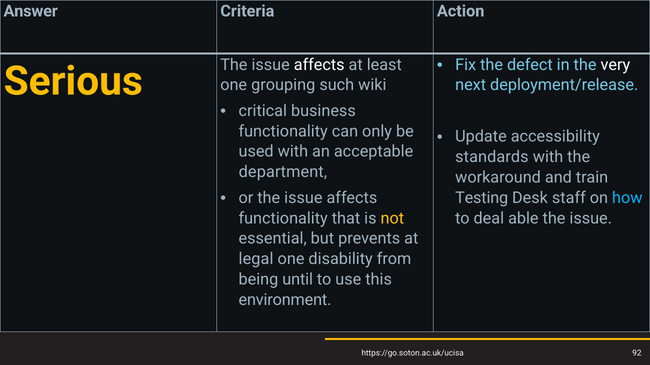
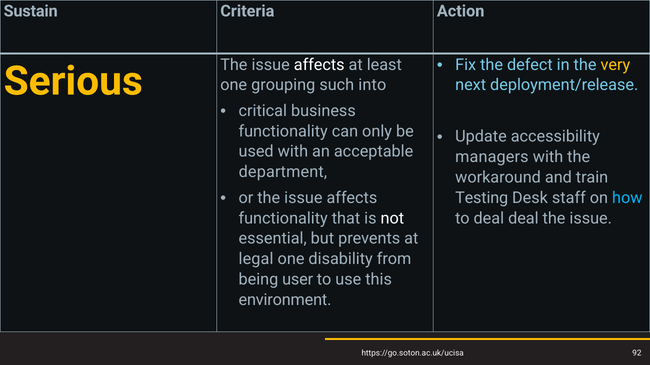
Answer: Answer -> Sustain
very colour: white -> yellow
wiki: wiki -> into
standards: standards -> managers
not colour: yellow -> white
deal able: able -> deal
until: until -> user
